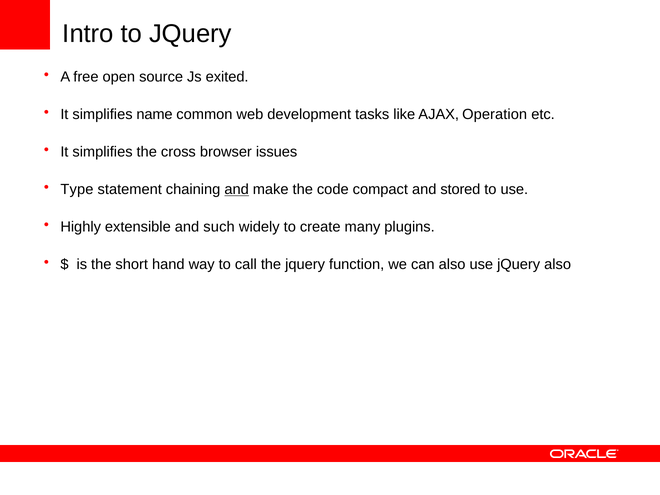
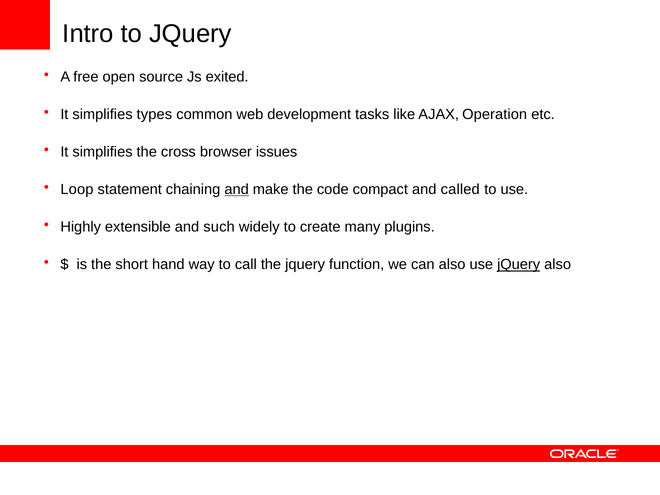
name: name -> types
Type: Type -> Loop
stored: stored -> called
jQuery at (519, 265) underline: none -> present
